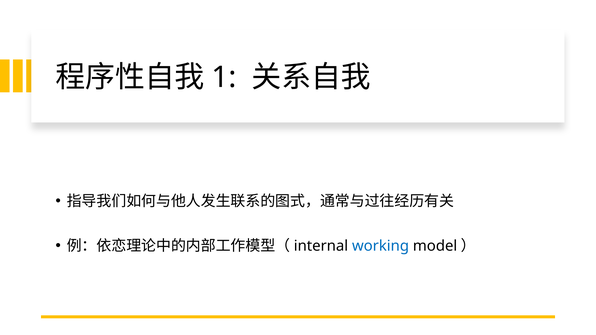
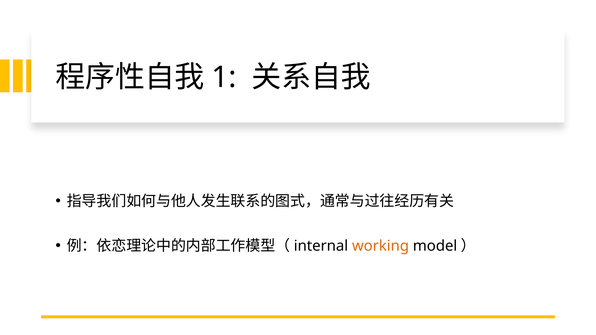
working colour: blue -> orange
